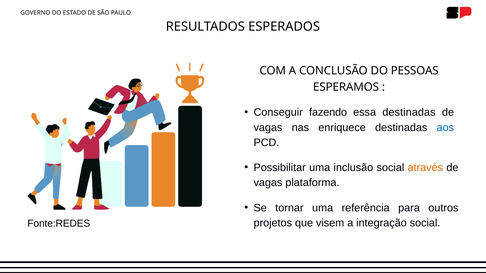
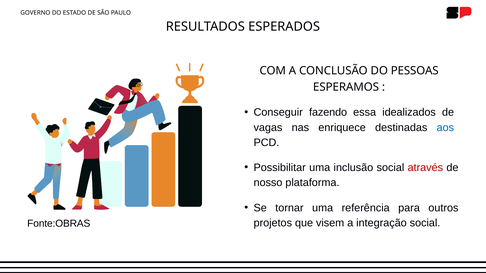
essa destinadas: destinadas -> idealizados
através colour: orange -> red
vagas at (268, 183): vagas -> nosso
Fonte:REDES: Fonte:REDES -> Fonte:OBRAS
